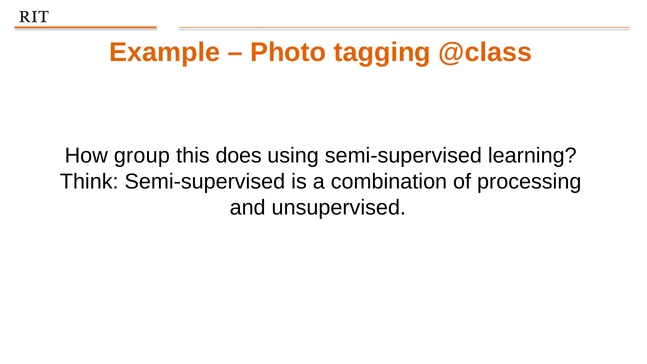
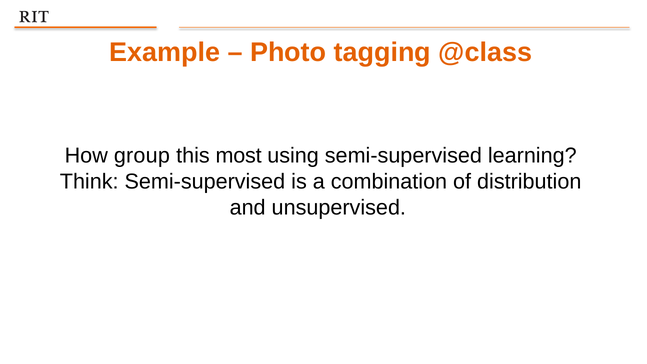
does: does -> most
processing: processing -> distribution
